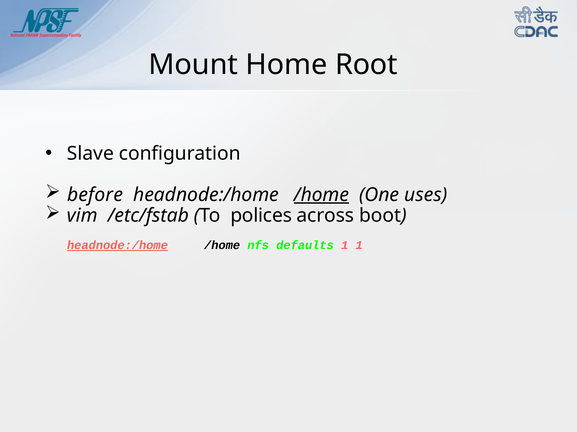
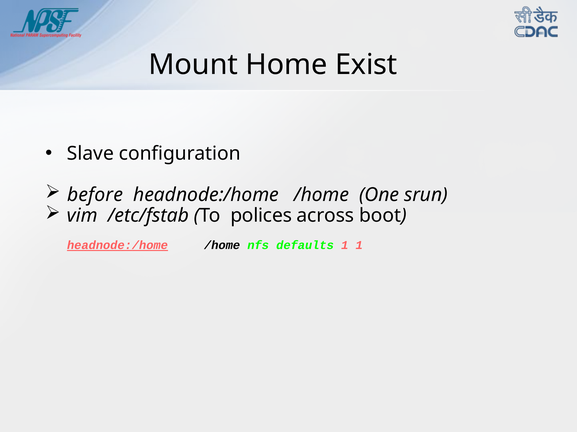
Root: Root -> Exist
/home at (321, 195) underline: present -> none
uses: uses -> srun
